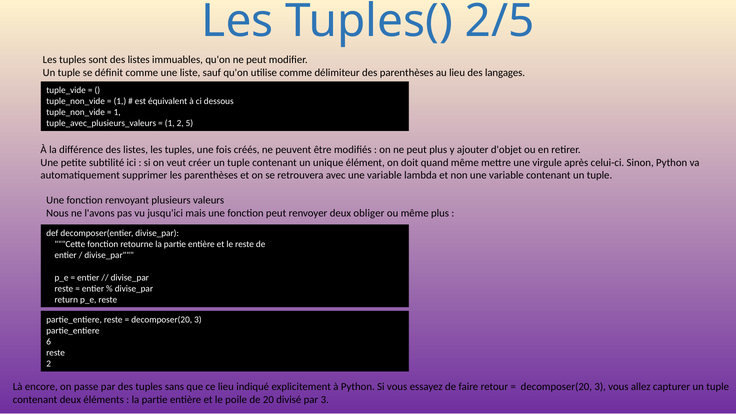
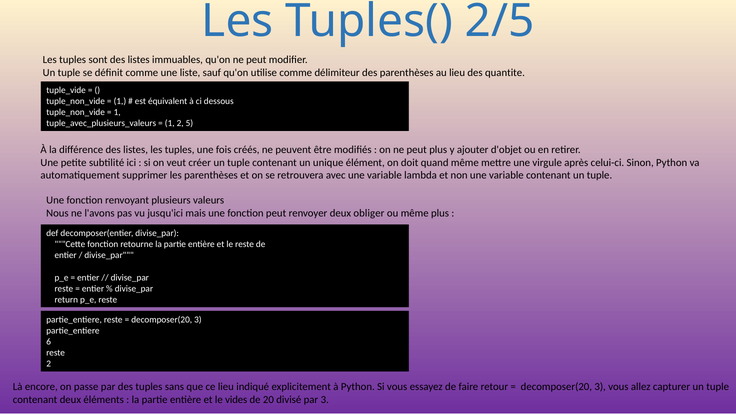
langages: langages -> quantite
poile: poile -> vides
